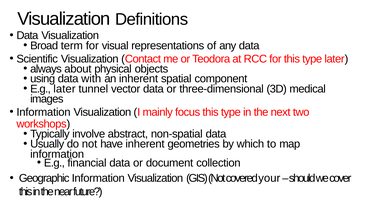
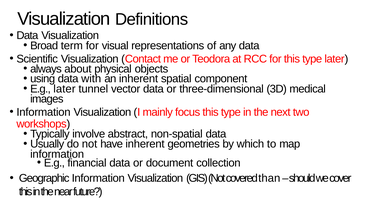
your: your -> than
